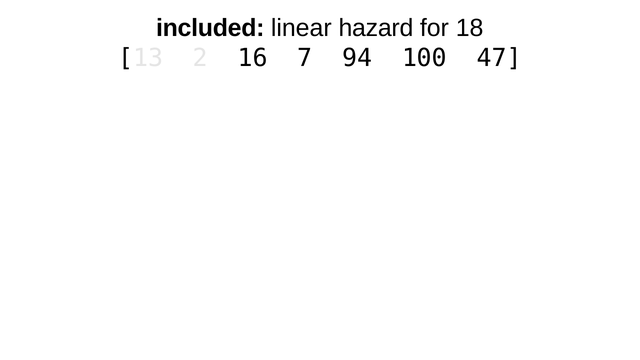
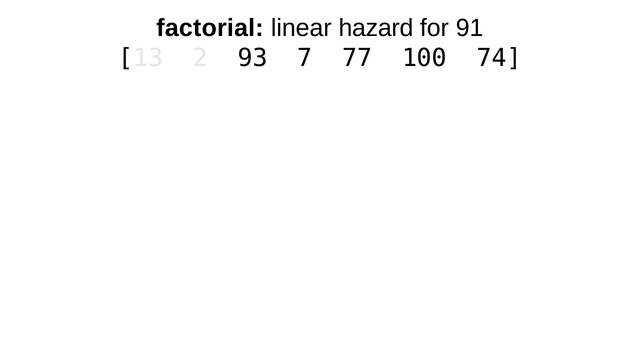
included: included -> factorial
18: 18 -> 91
16: 16 -> 93
94: 94 -> 77
47: 47 -> 74
